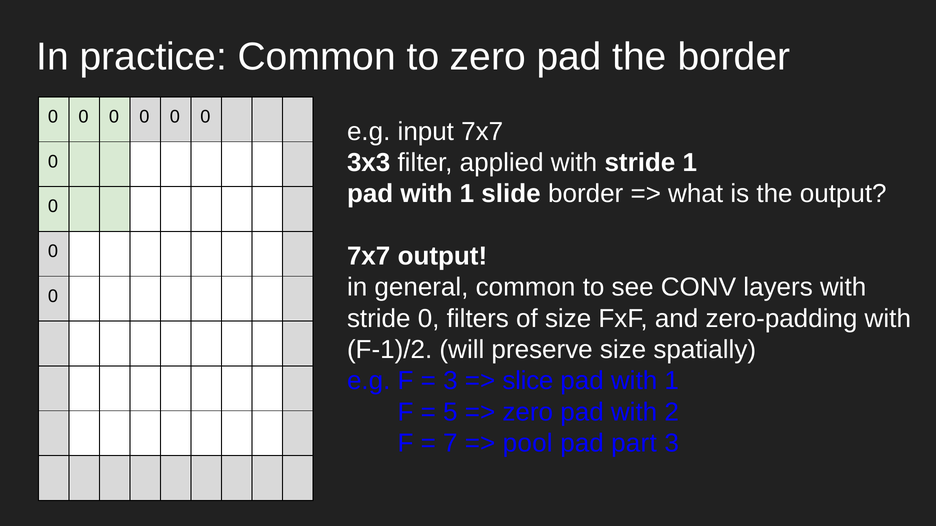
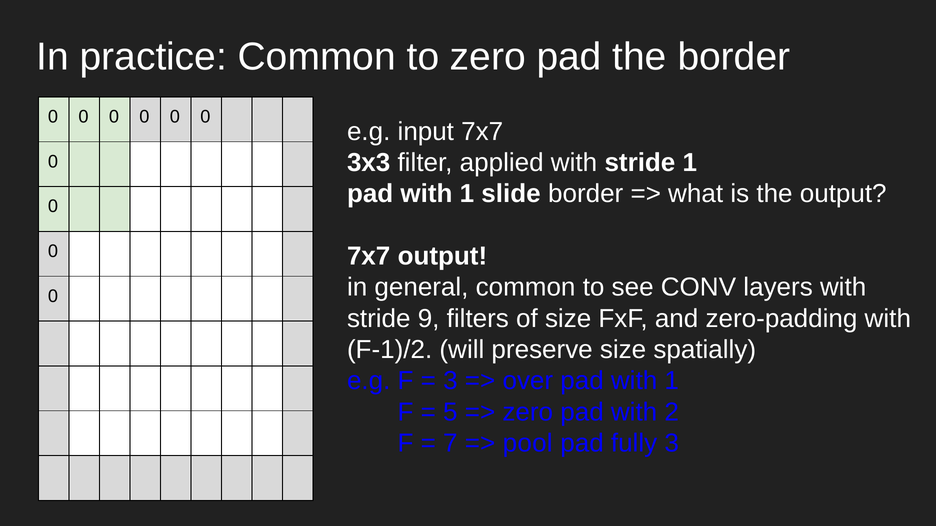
stride 0: 0 -> 9
slice: slice -> over
part: part -> fully
